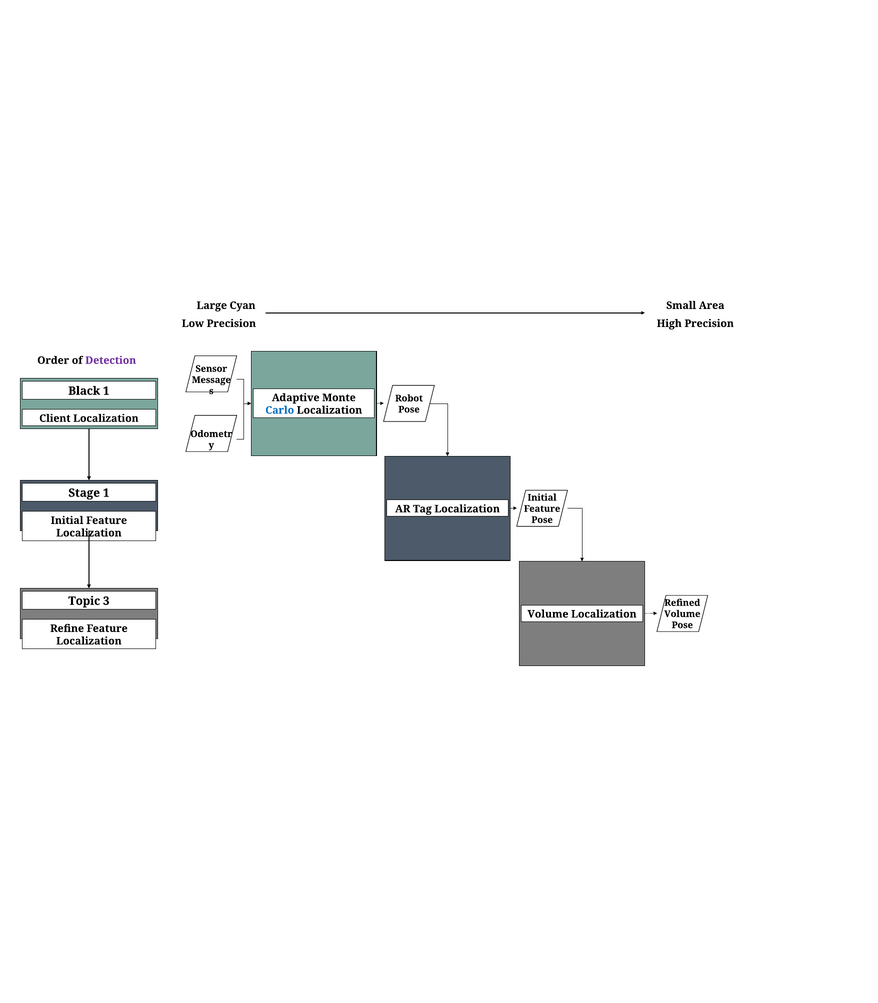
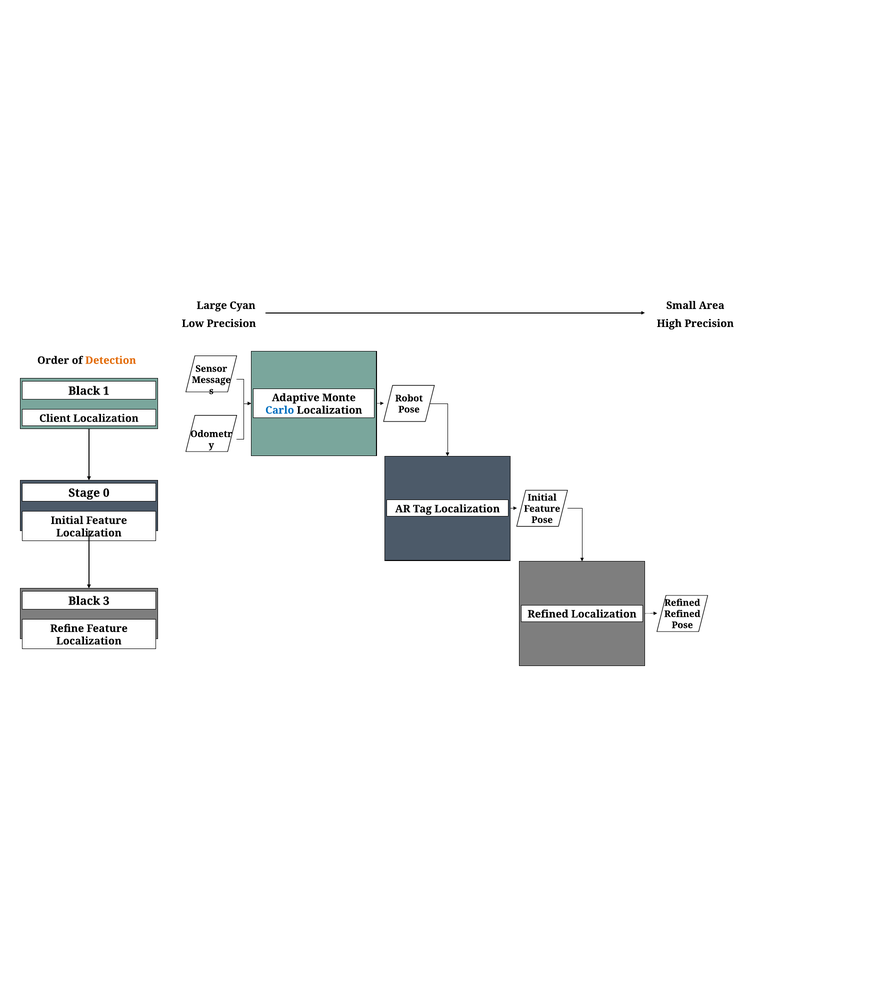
Detection colour: purple -> orange
Stage 1: 1 -> 0
Topic at (84, 601): Topic -> Black
Volume at (548, 614): Volume -> Refined
Volume at (682, 614): Volume -> Refined
